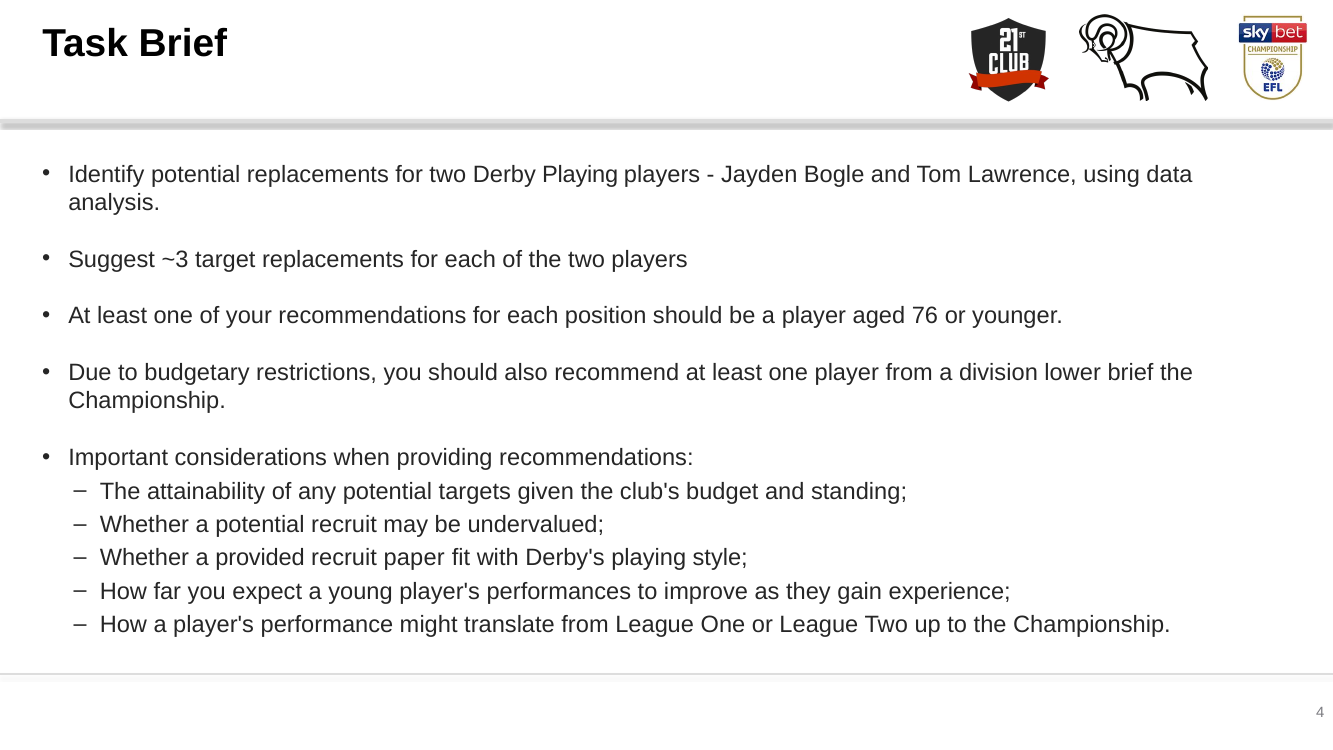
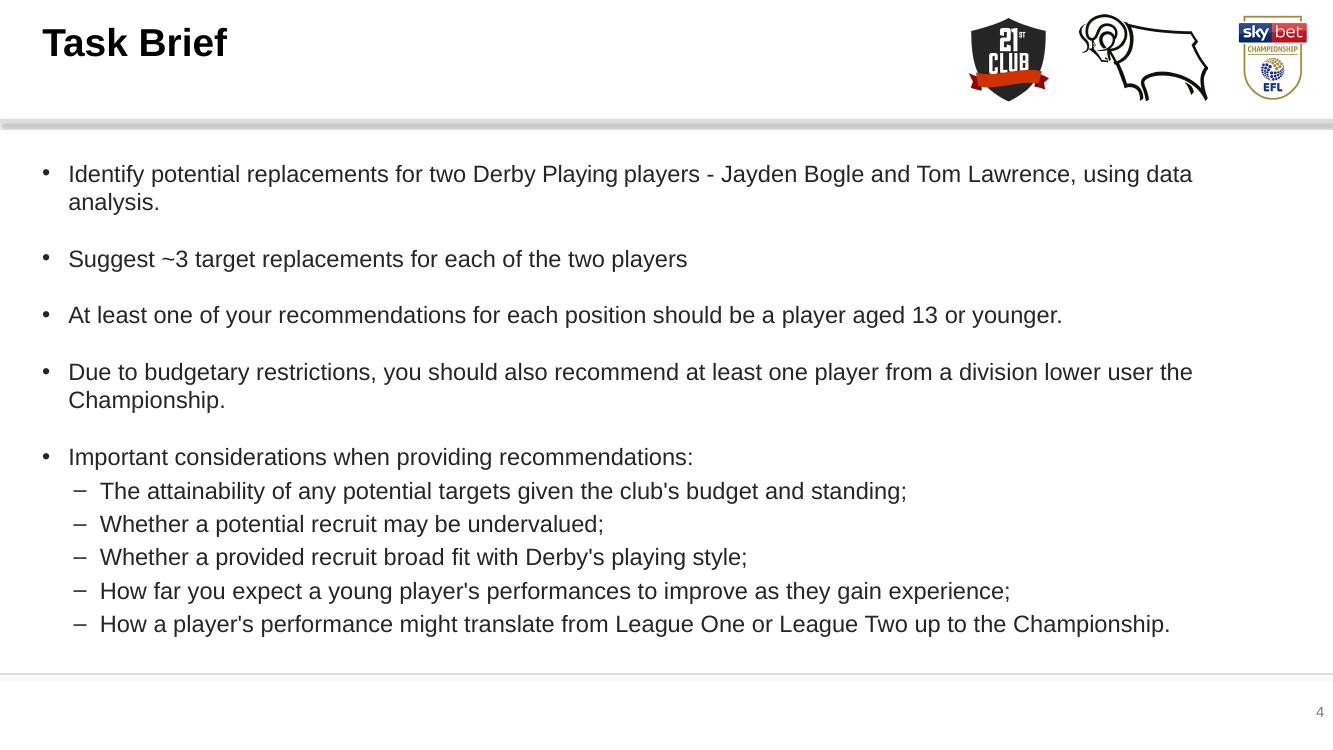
76: 76 -> 13
lower brief: brief -> user
paper: paper -> broad
